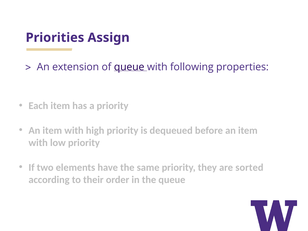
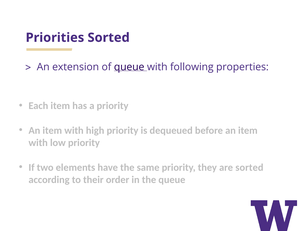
Priorities Assign: Assign -> Sorted
